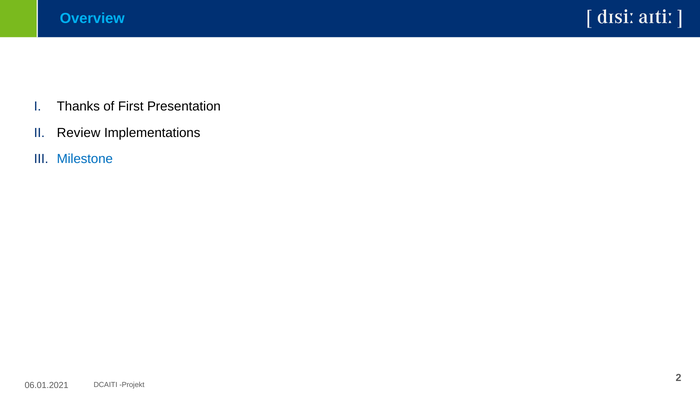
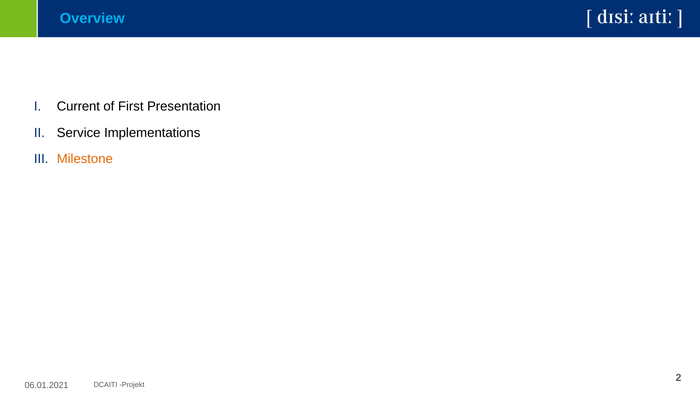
Thanks: Thanks -> Current
Review: Review -> Service
Milestone colour: blue -> orange
